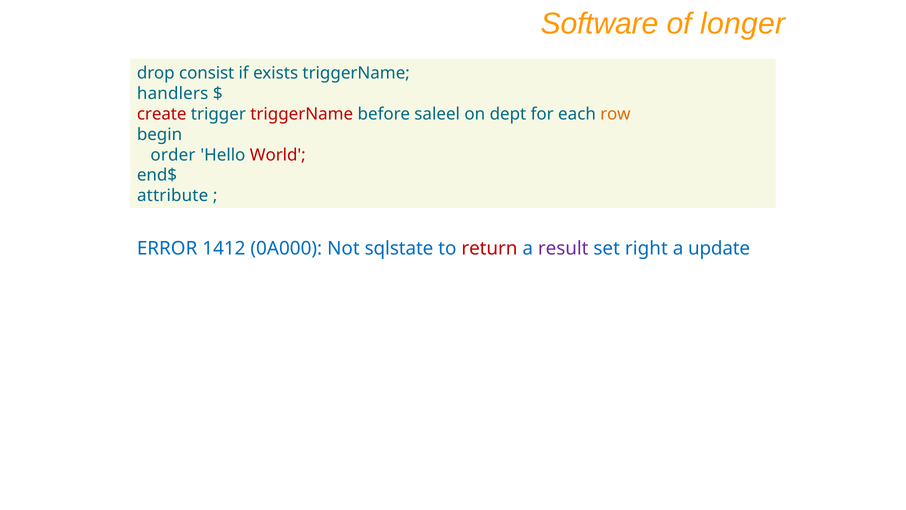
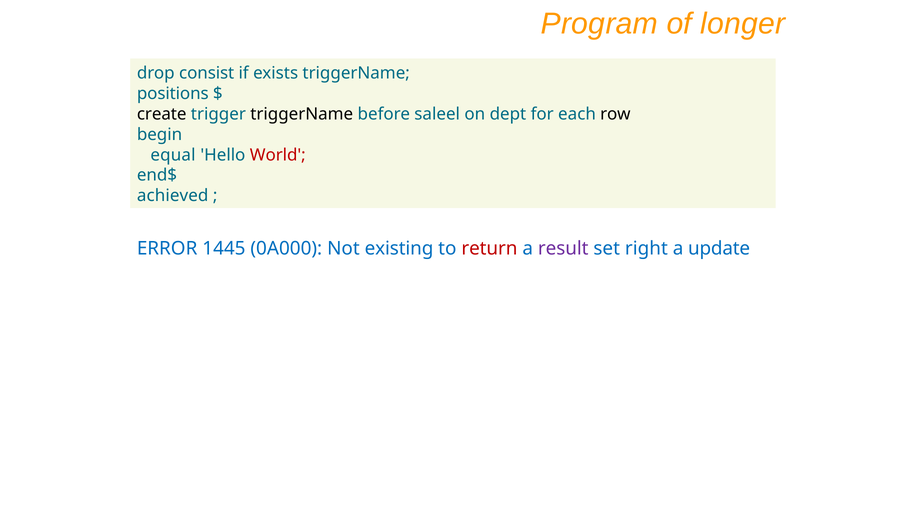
Software: Software -> Program
handlers: handlers -> positions
create colour: red -> black
triggerName at (302, 114) colour: red -> black
row colour: orange -> black
order: order -> equal
attribute: attribute -> achieved
1412: 1412 -> 1445
sqlstate: sqlstate -> existing
